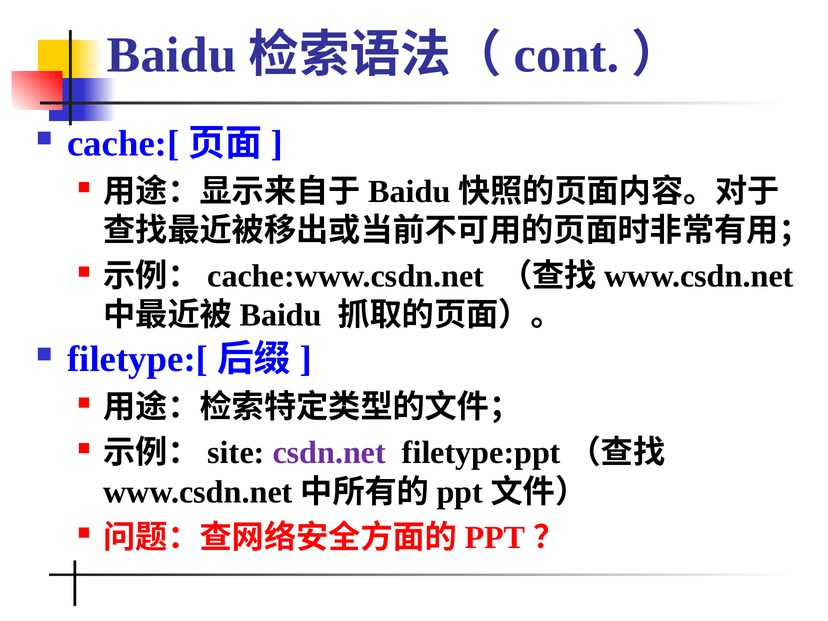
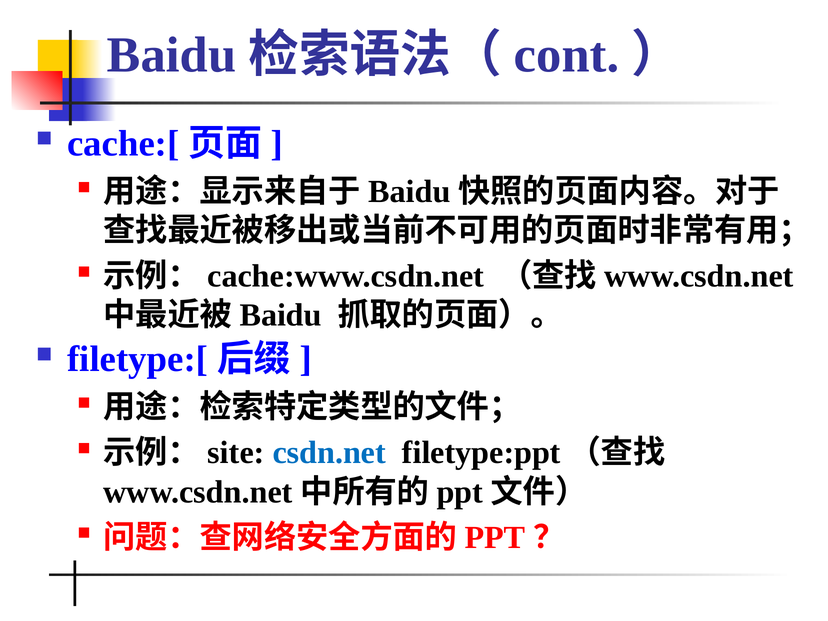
csdn.net colour: purple -> blue
